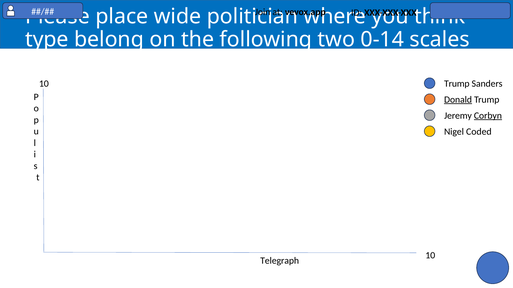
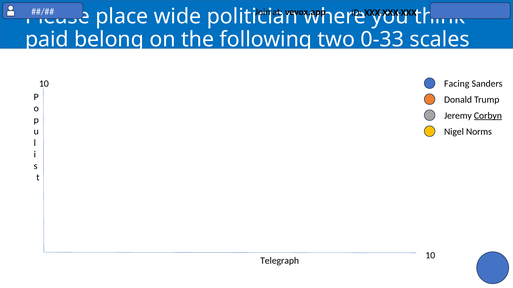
type: type -> paid
0-14: 0-14 -> 0-33
10 Trump: Trump -> Facing
Donald underline: present -> none
Coded: Coded -> Norms
